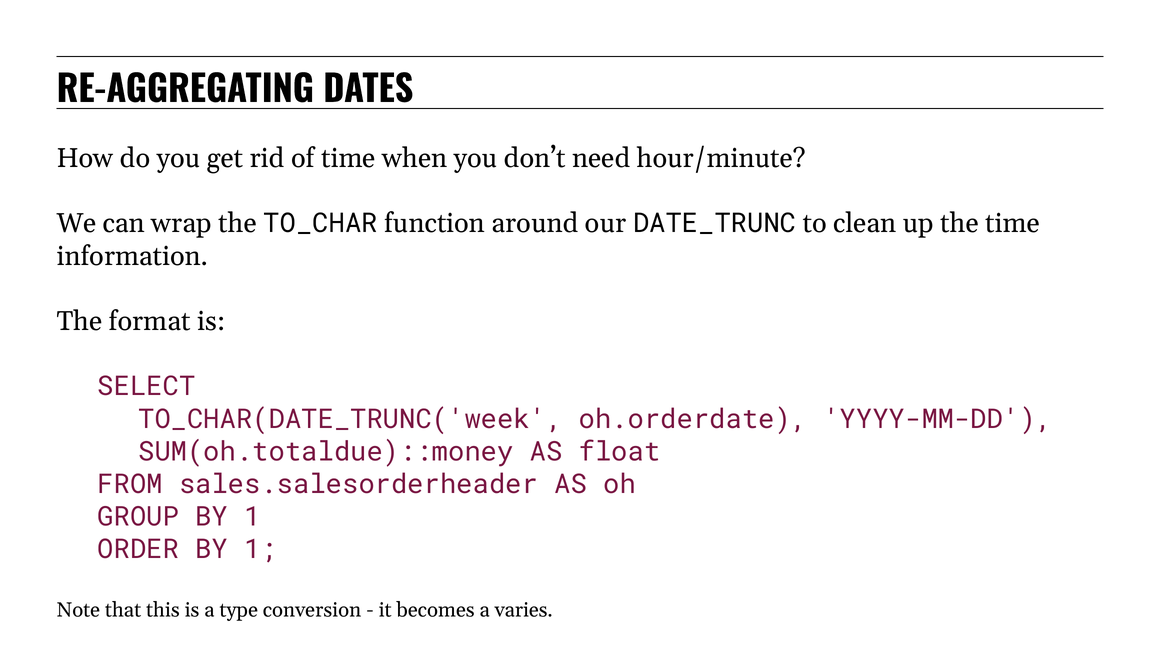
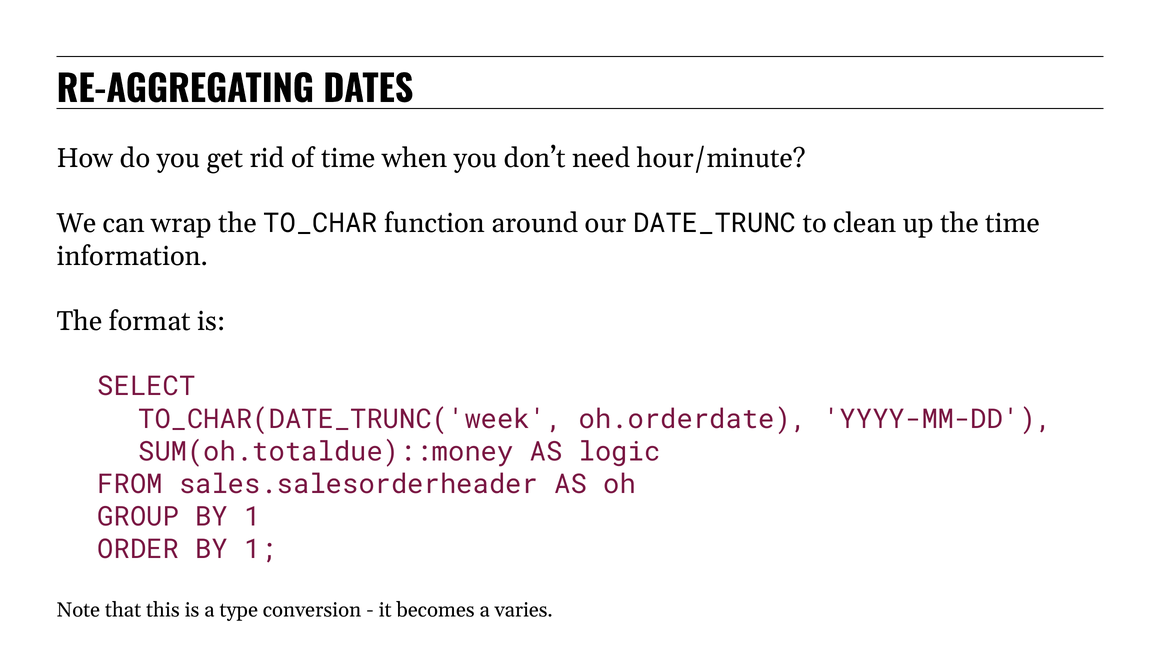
float: float -> logic
